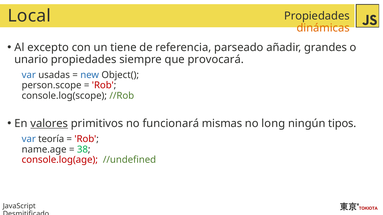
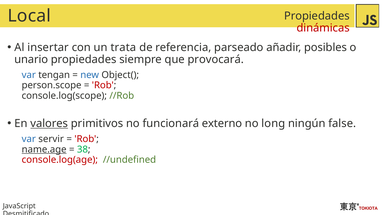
dinámicas colour: orange -> red
excepto: excepto -> insertar
tiene: tiene -> trata
grandes: grandes -> posibles
usadas: usadas -> tengan
mismas: mismas -> externo
tipos: tipos -> false
teoría: teoría -> servir
name.age underline: none -> present
